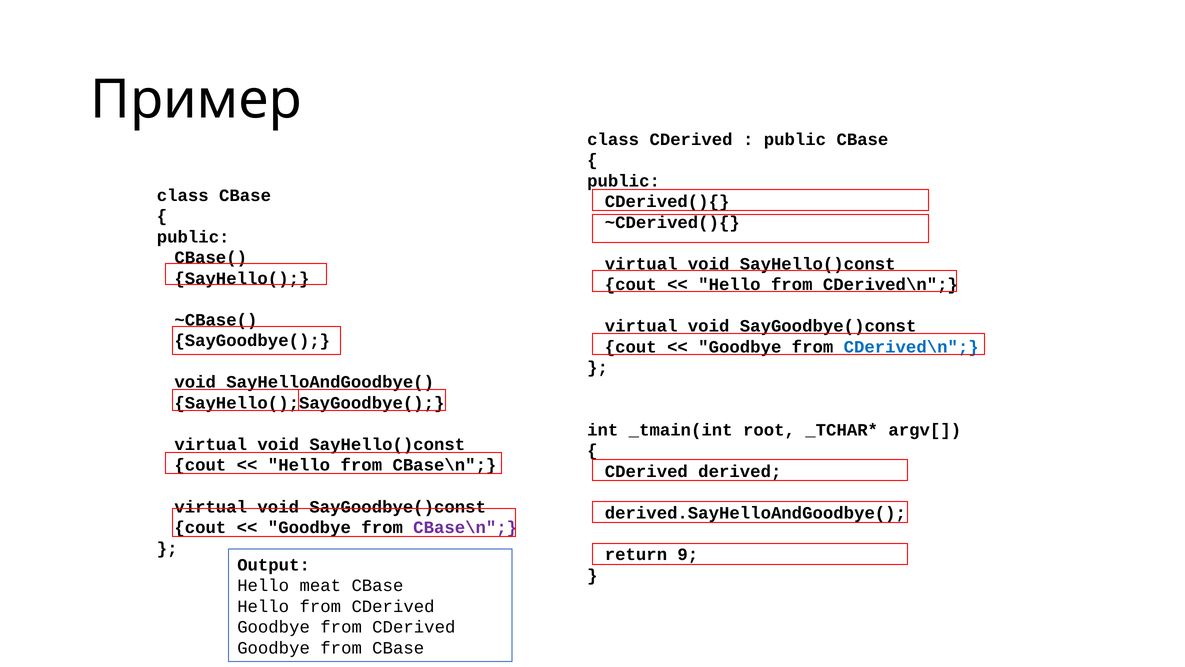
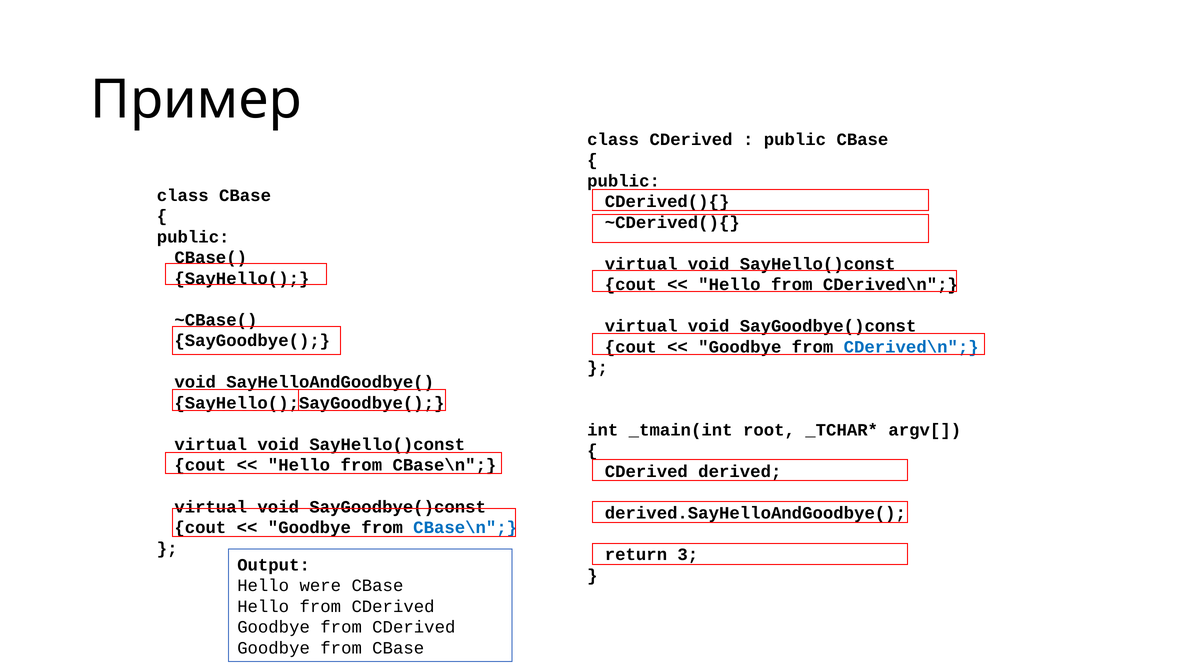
CBase\n at (465, 527) colour: purple -> blue
9: 9 -> 3
meat: meat -> were
